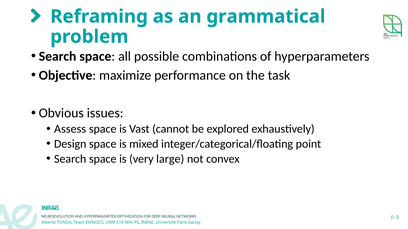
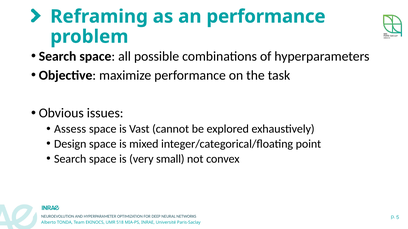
an grammatical: grammatical -> performance
large: large -> small
